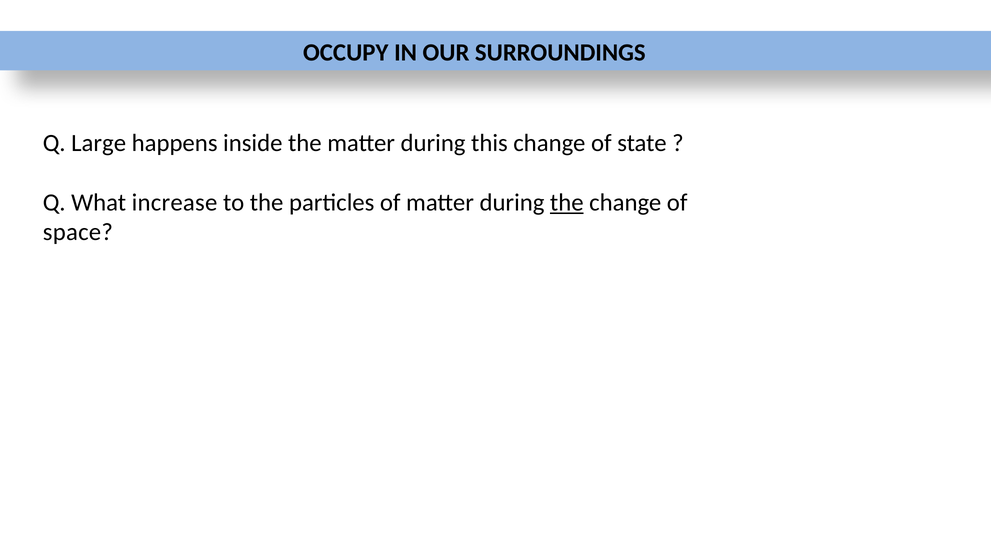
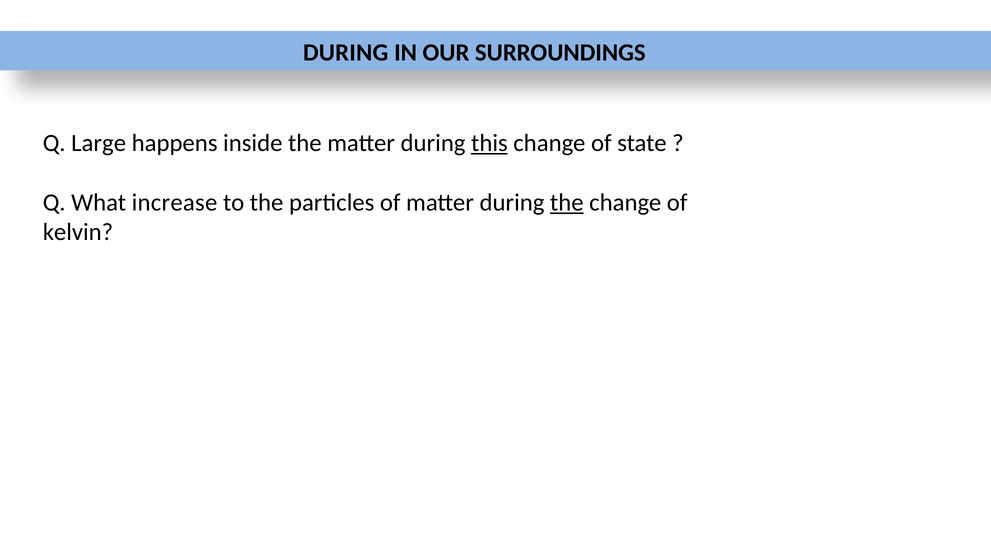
OCCUPY at (346, 52): OCCUPY -> DURING
this underline: none -> present
space: space -> kelvin
